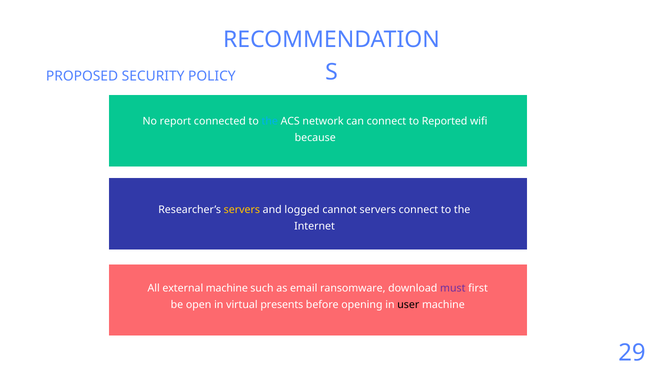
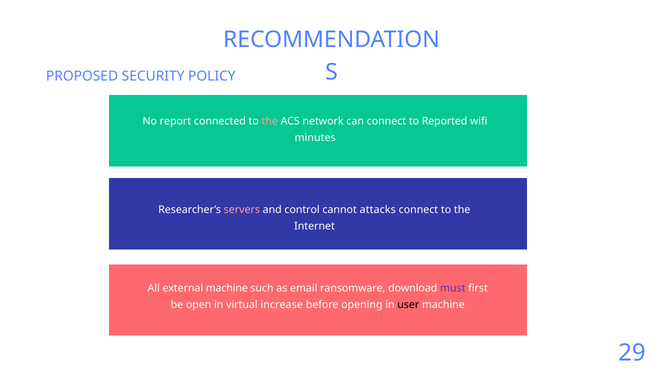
the at (270, 121) colour: light blue -> pink
because: because -> minutes
servers at (242, 210) colour: yellow -> pink
logged: logged -> control
cannot servers: servers -> attacks
presents: presents -> increase
